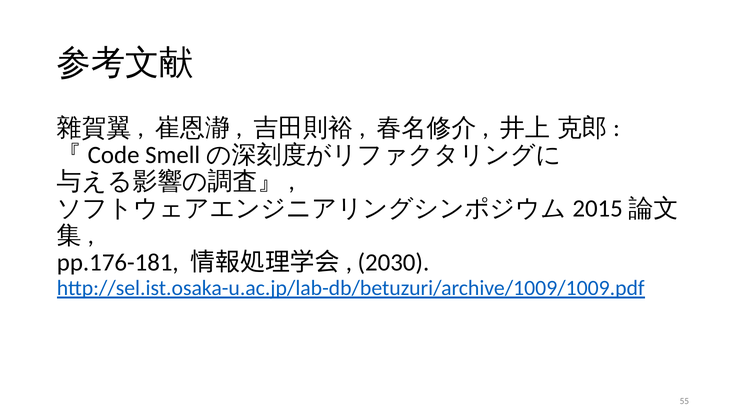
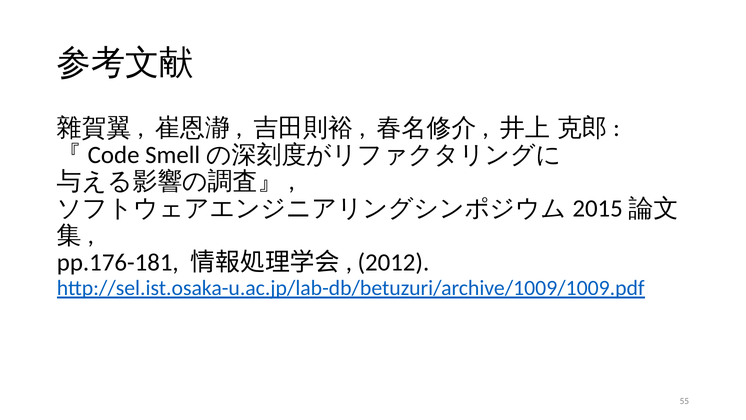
2030: 2030 -> 2012
